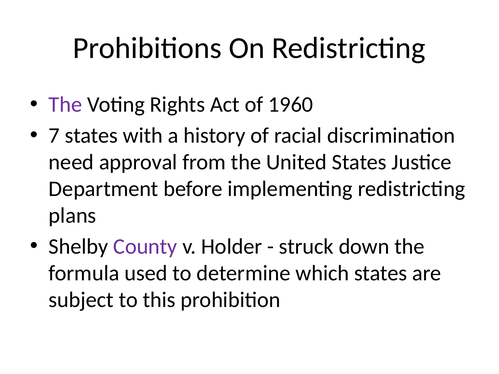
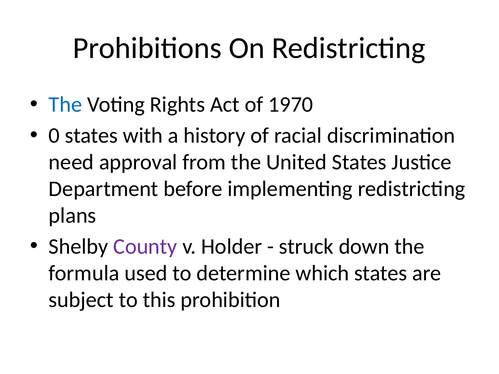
The at (65, 105) colour: purple -> blue
1960: 1960 -> 1970
7: 7 -> 0
